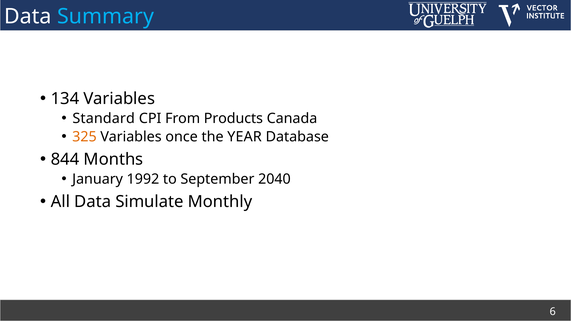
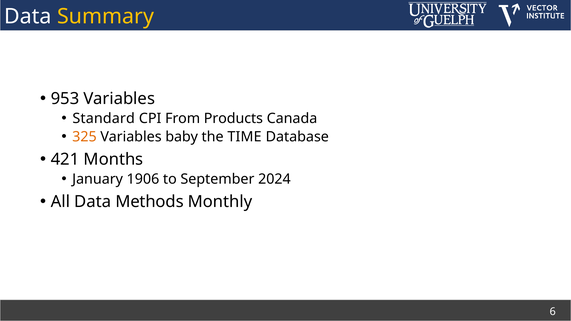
Summary colour: light blue -> yellow
134: 134 -> 953
once: once -> baby
YEAR: YEAR -> TIME
844: 844 -> 421
1992: 1992 -> 1906
2040: 2040 -> 2024
Simulate: Simulate -> Methods
